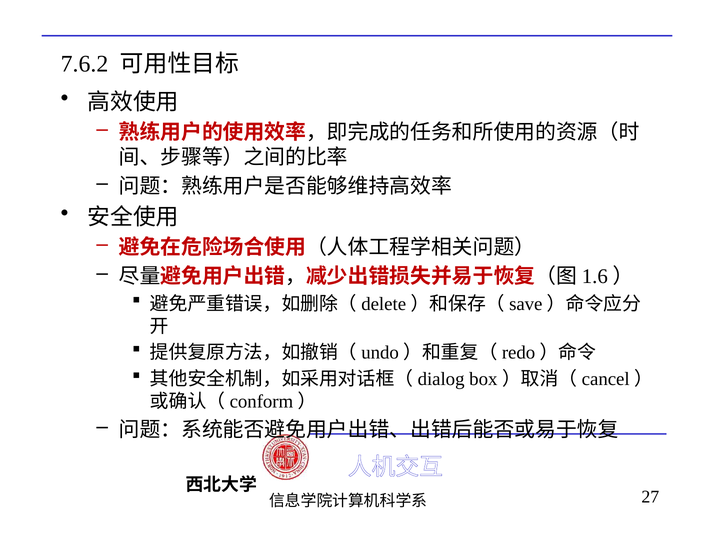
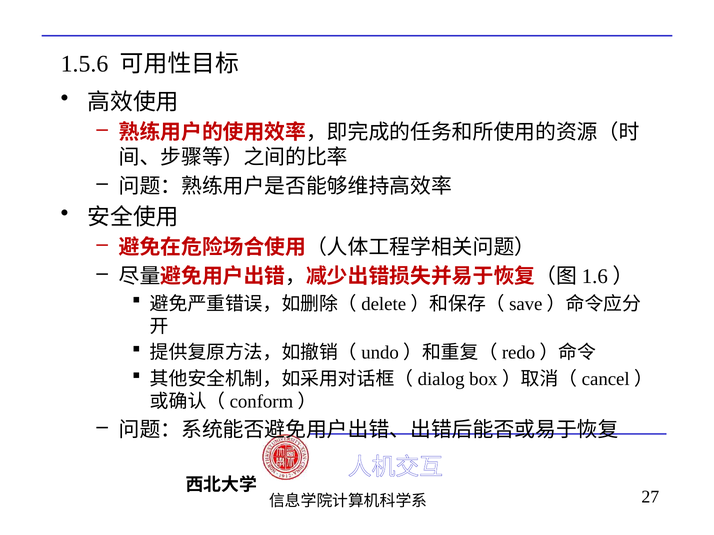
7.6.2: 7.6.2 -> 1.5.6
